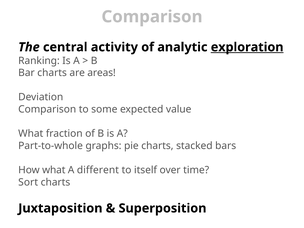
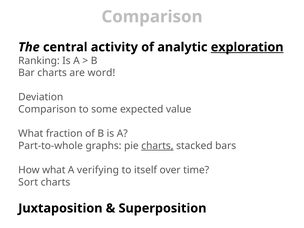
areas: areas -> word
charts at (157, 146) underline: none -> present
different: different -> verifying
